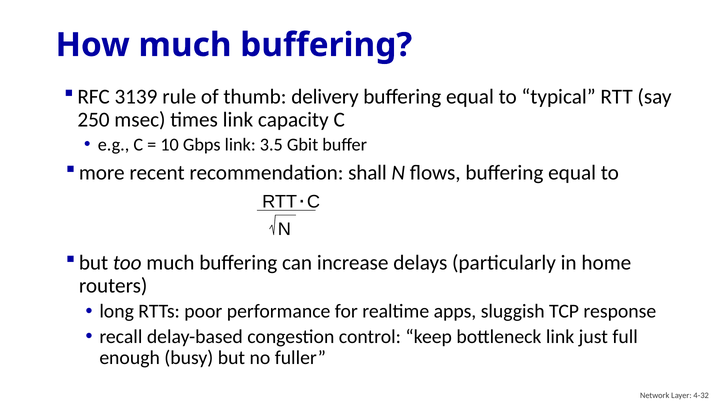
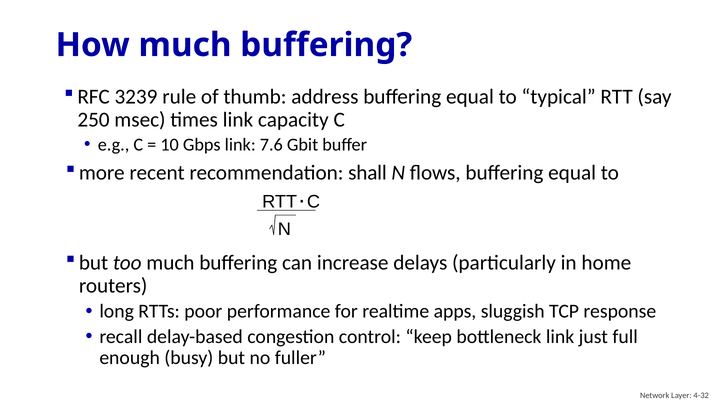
3139: 3139 -> 3239
delivery: delivery -> address
3.5: 3.5 -> 7.6
